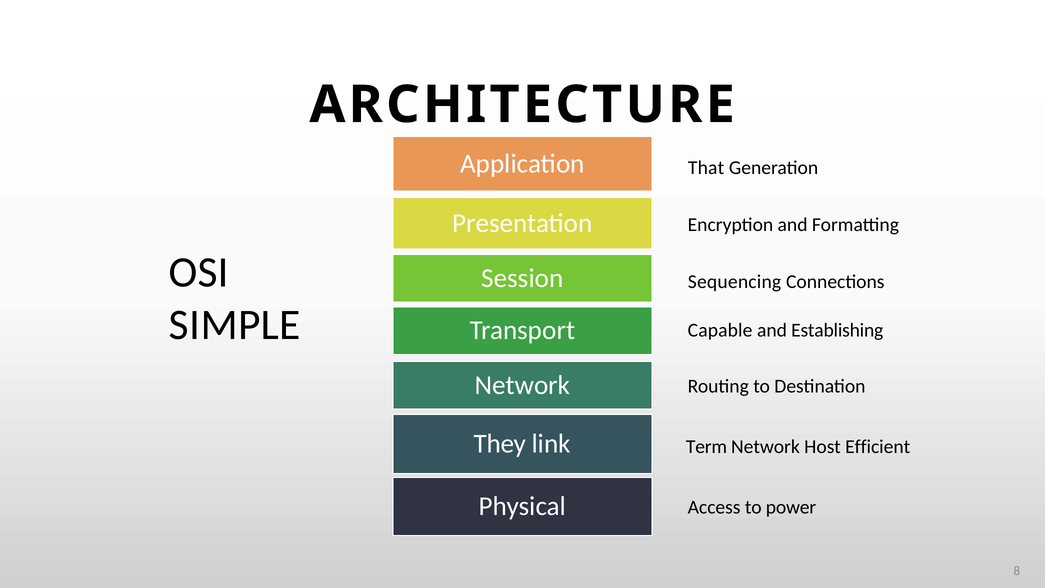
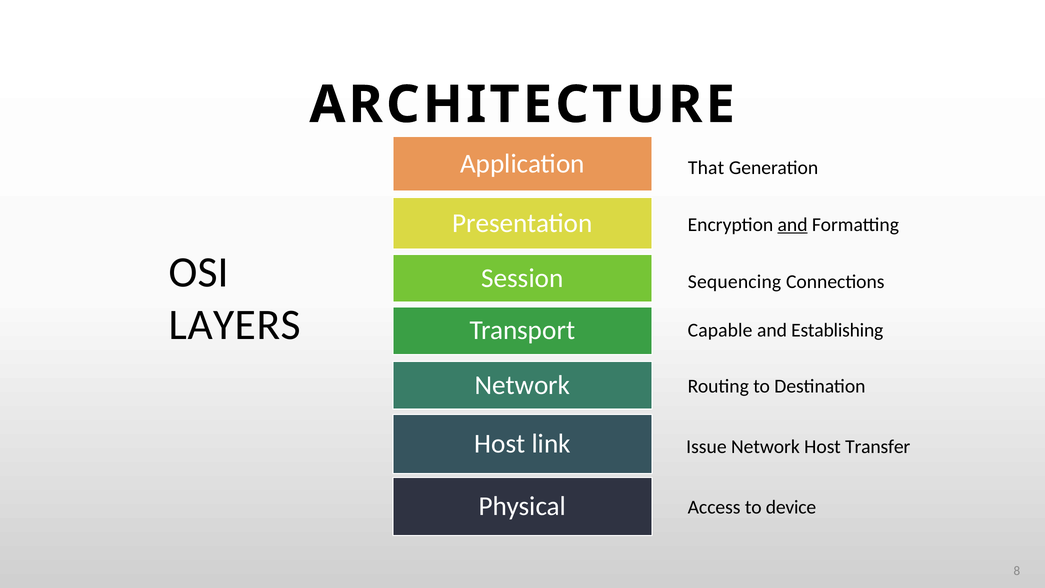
and at (793, 225) underline: none -> present
SIMPLE: SIMPLE -> LAYERS
They at (500, 444): They -> Host
Term: Term -> Issue
Efficient: Efficient -> Transfer
power: power -> device
